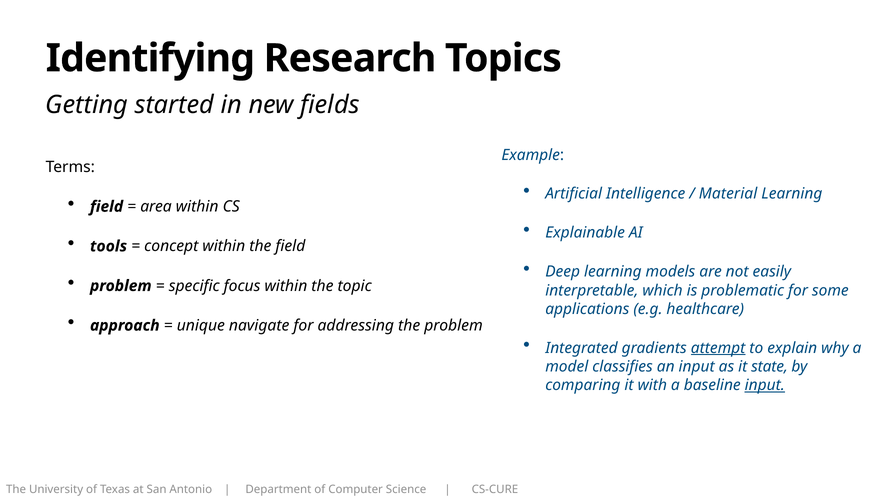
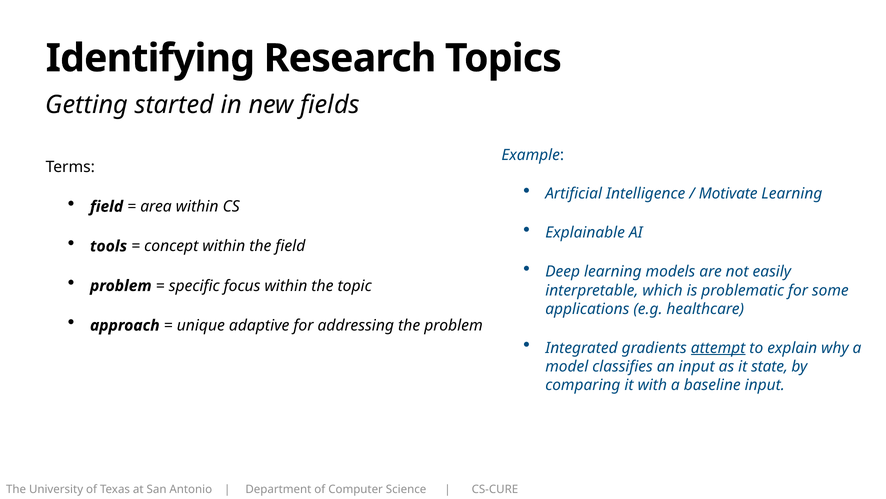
Material: Material -> Motivate
navigate: navigate -> adaptive
input at (765, 385) underline: present -> none
